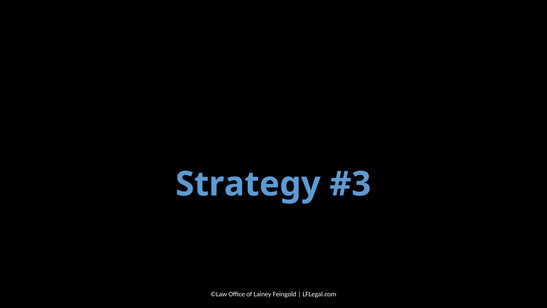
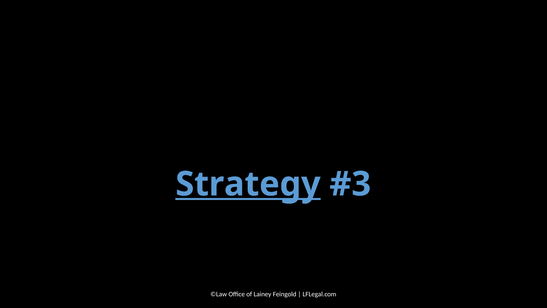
Strategy underline: none -> present
